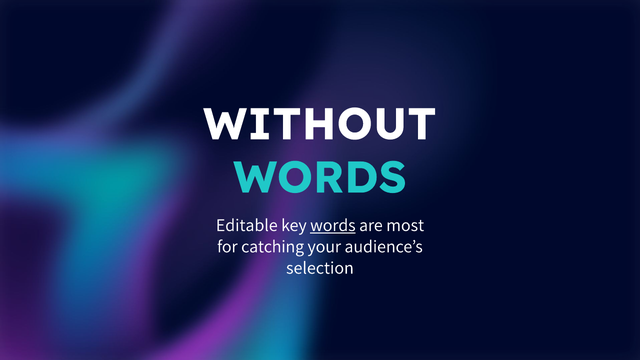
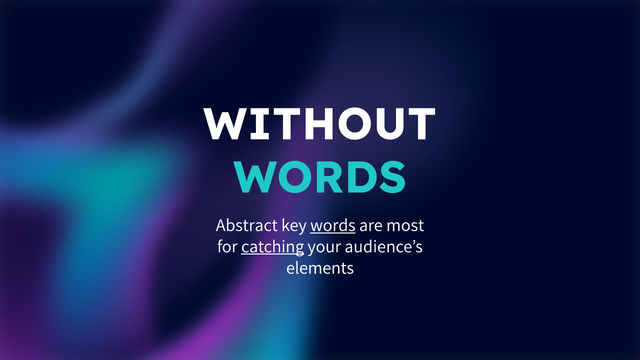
Editable: Editable -> Abstract
catching underline: none -> present
selection: selection -> elements
